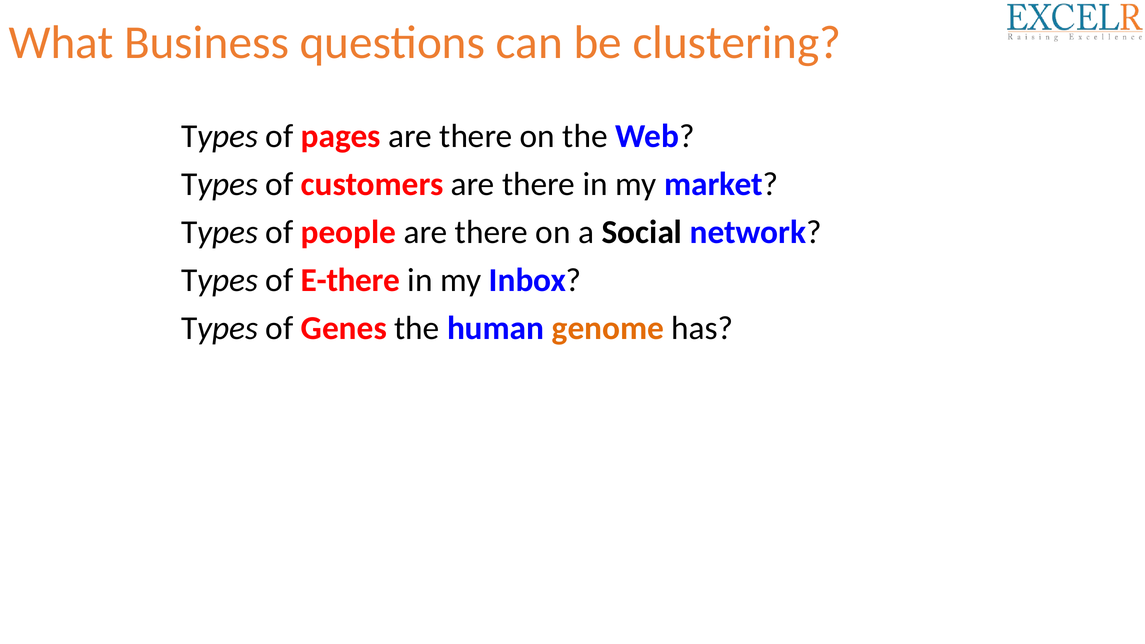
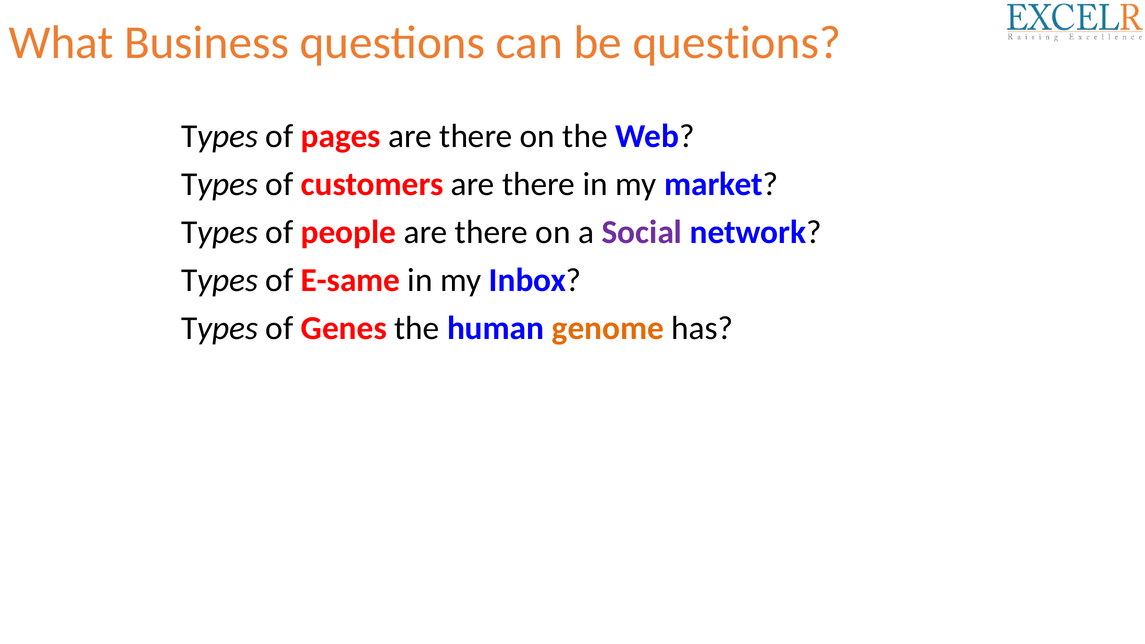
be clustering: clustering -> questions
Social colour: black -> purple
E-there: E-there -> E-same
